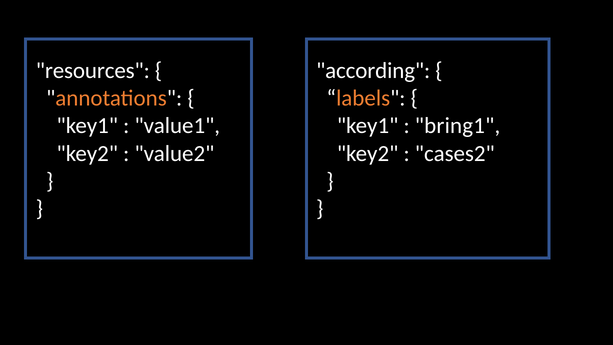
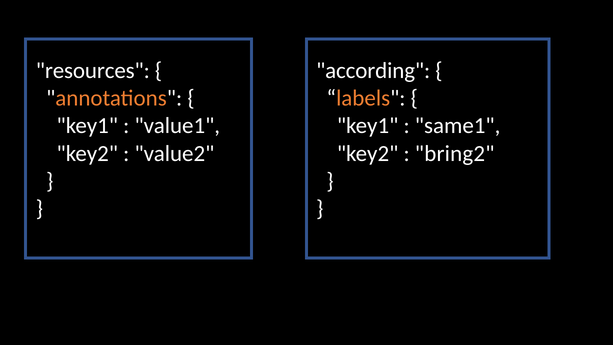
bring1: bring1 -> same1
cases2: cases2 -> bring2
